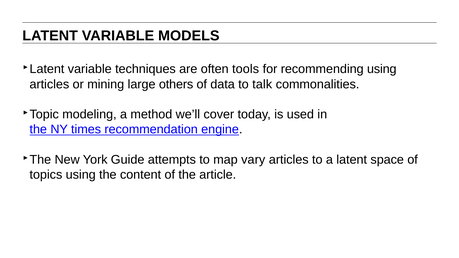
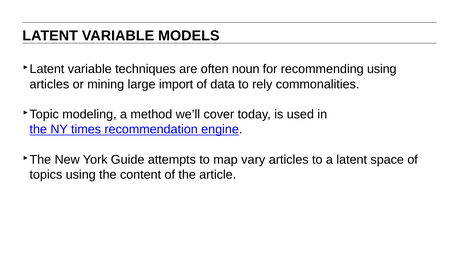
tools: tools -> noun
others: others -> import
talk: talk -> rely
